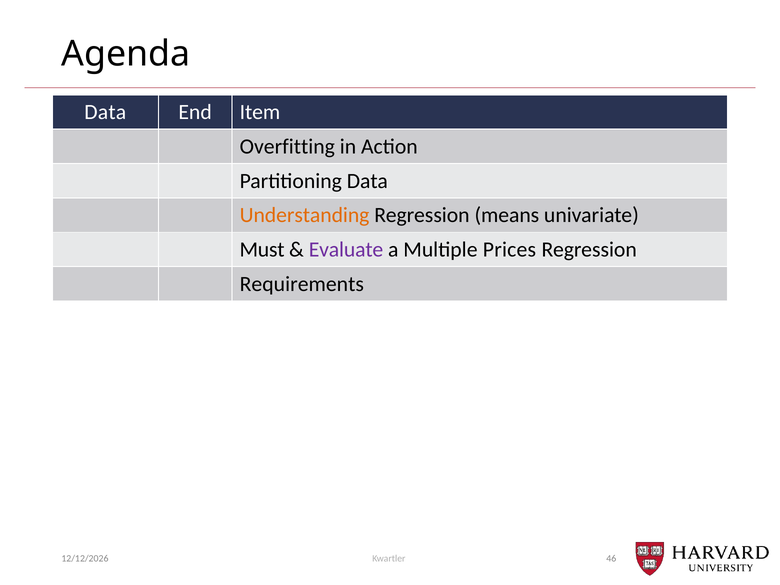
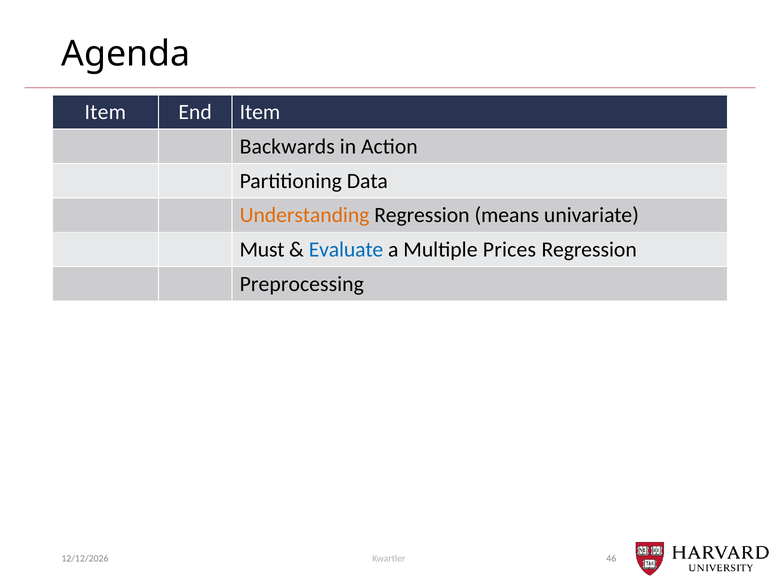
Data at (105, 112): Data -> Item
Overfitting: Overfitting -> Backwards
Evaluate colour: purple -> blue
Requirements: Requirements -> Preprocessing
